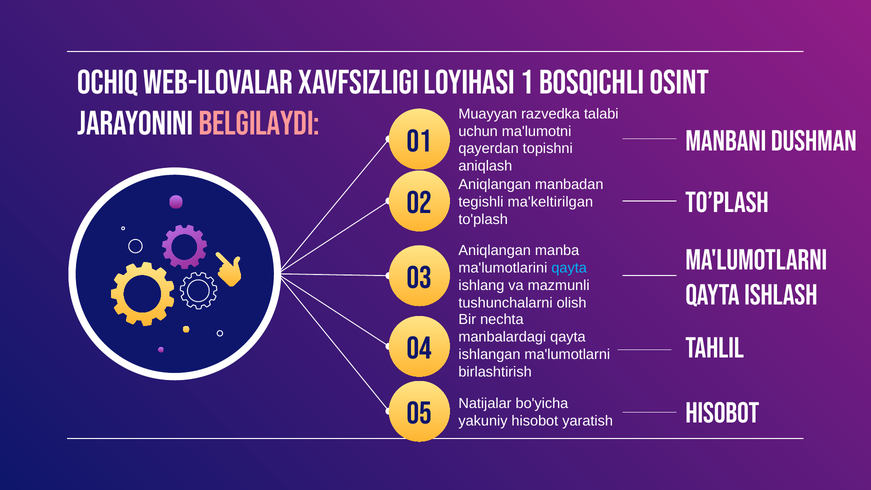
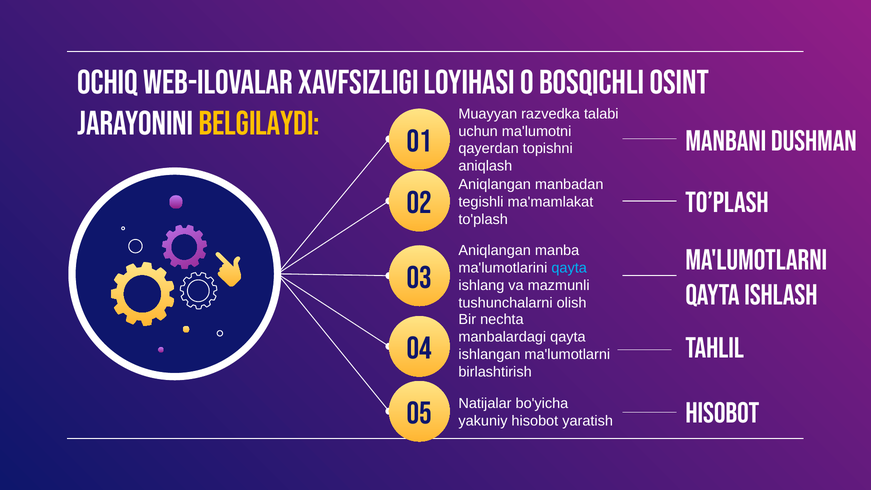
1: 1 -> 0
belgilaydi colour: pink -> yellow
ma'keltirilgan: ma'keltirilgan -> ma'mamlakat
